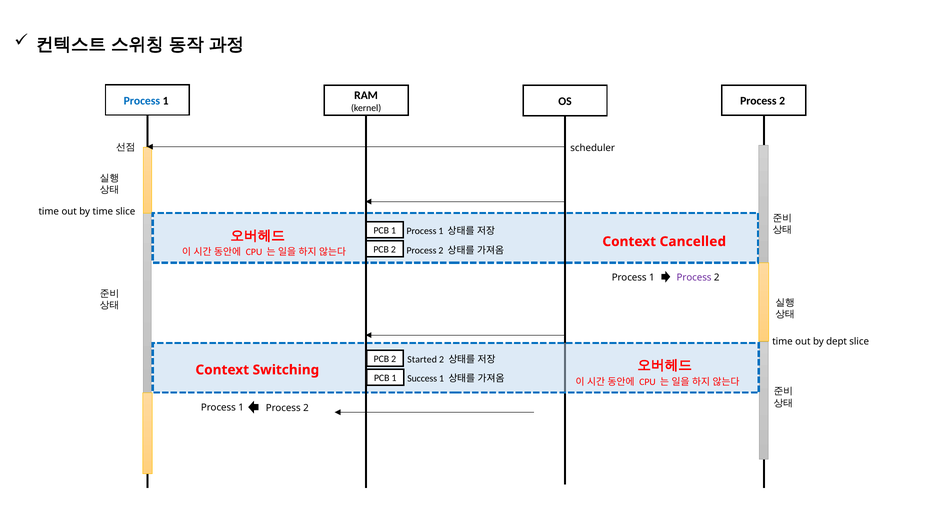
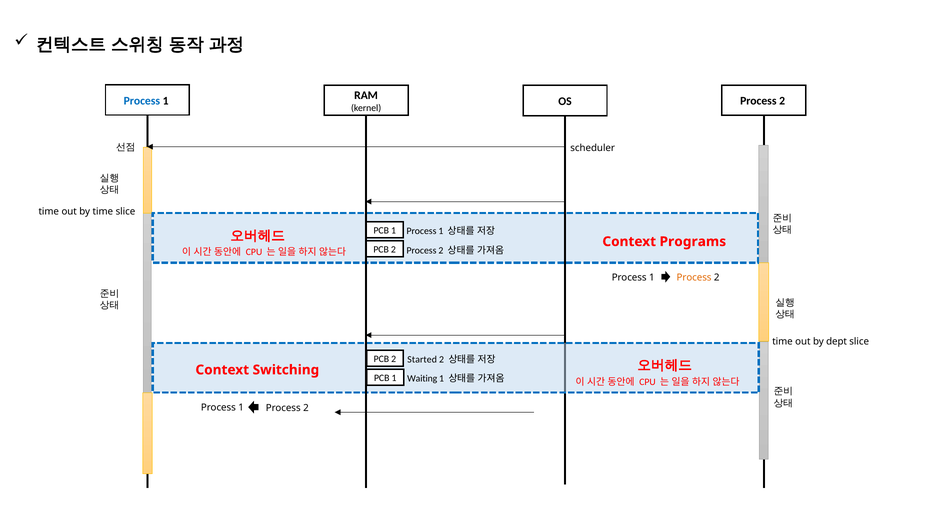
Cancelled: Cancelled -> Programs
Process at (694, 278) colour: purple -> orange
Success: Success -> Waiting
